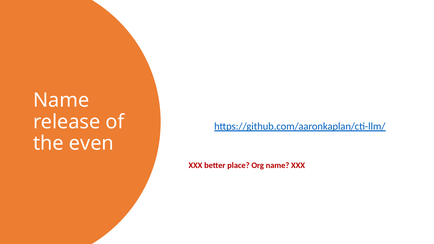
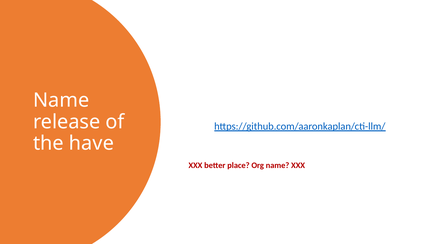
even: even -> have
